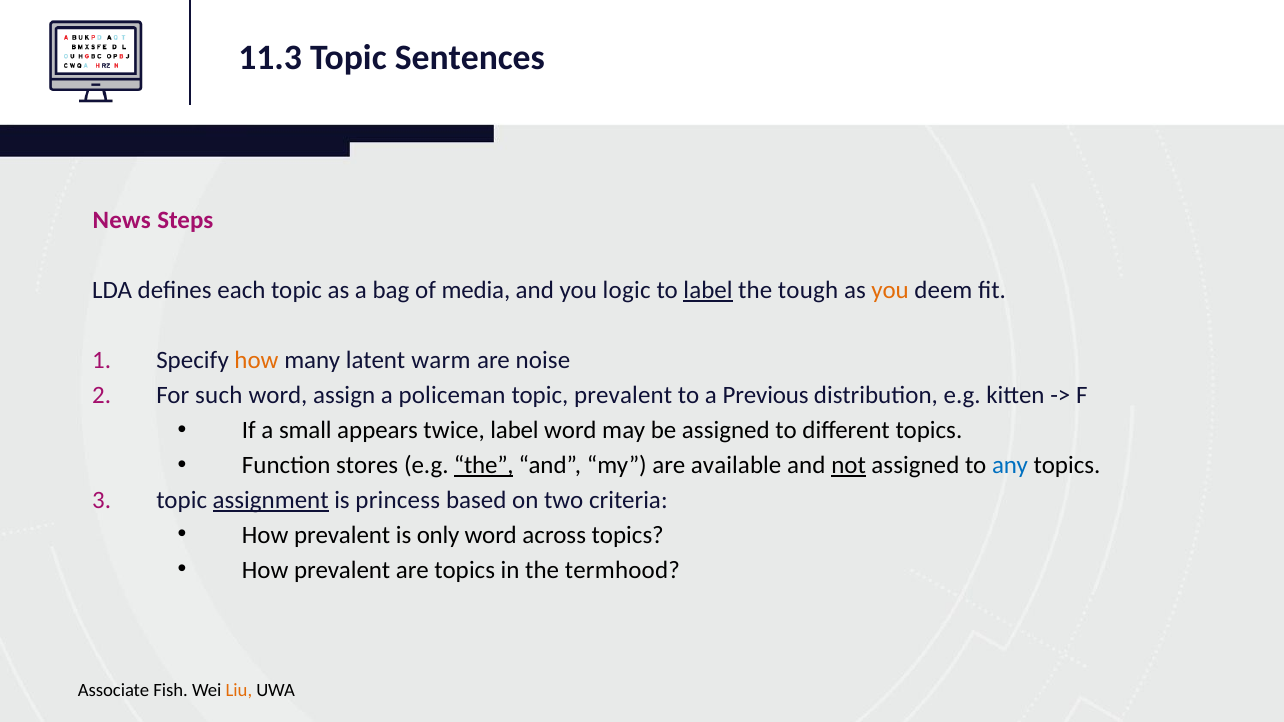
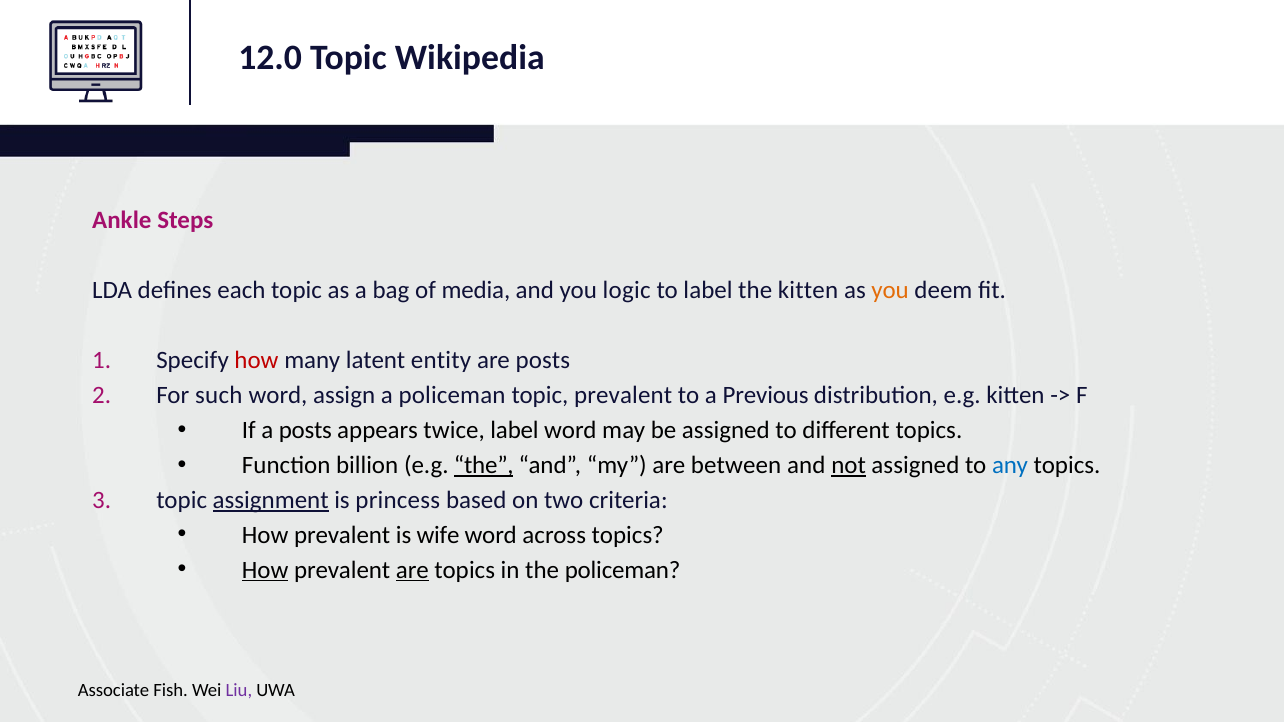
11.3: 11.3 -> 12.0
Sentences: Sentences -> Wikipedia
News: News -> Ankle
label at (708, 290) underline: present -> none
the tough: tough -> kitten
how at (256, 360) colour: orange -> red
warm: warm -> entity
are noise: noise -> posts
a small: small -> posts
stores: stores -> billion
available: available -> between
only: only -> wife
How at (265, 570) underline: none -> present
are at (412, 570) underline: none -> present
the termhood: termhood -> policeman
Liu colour: orange -> purple
